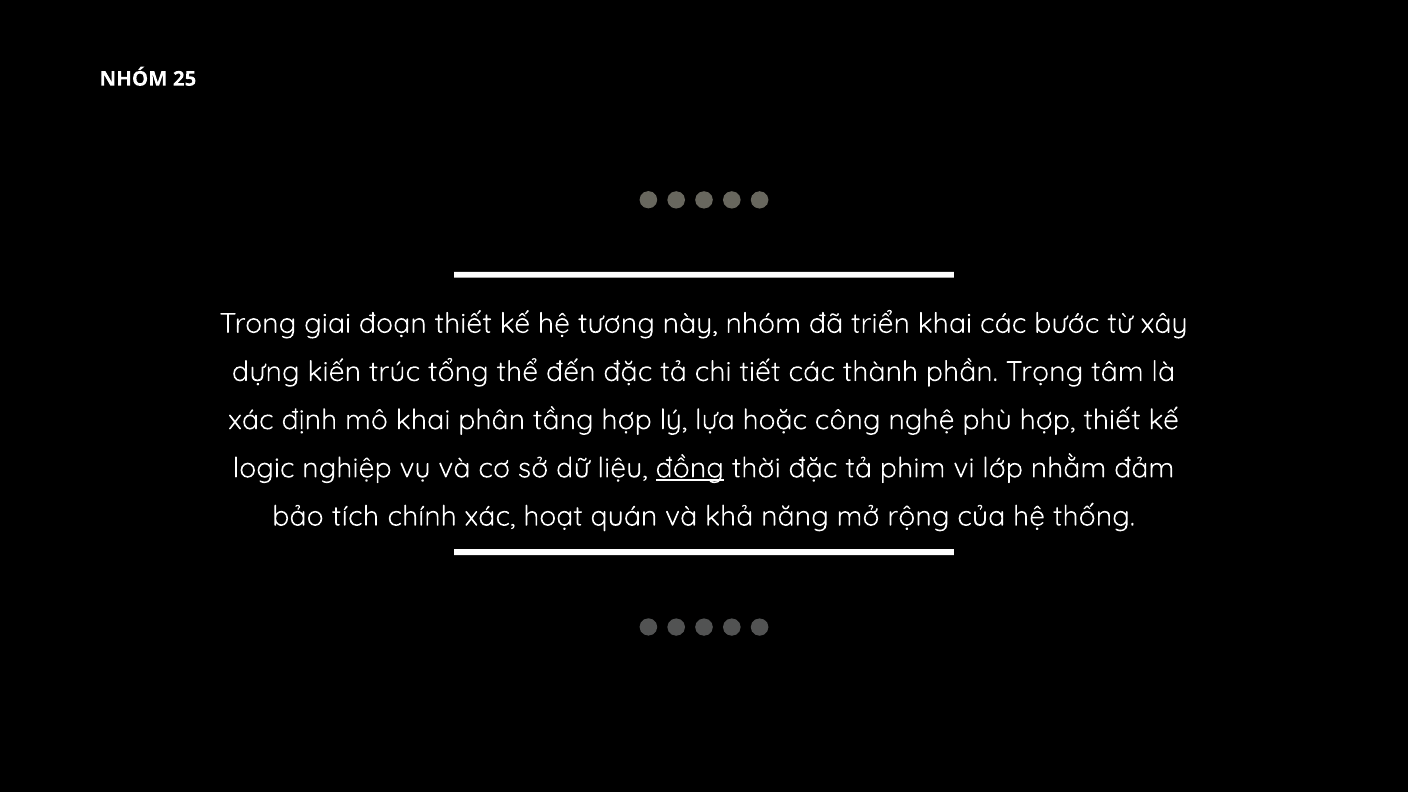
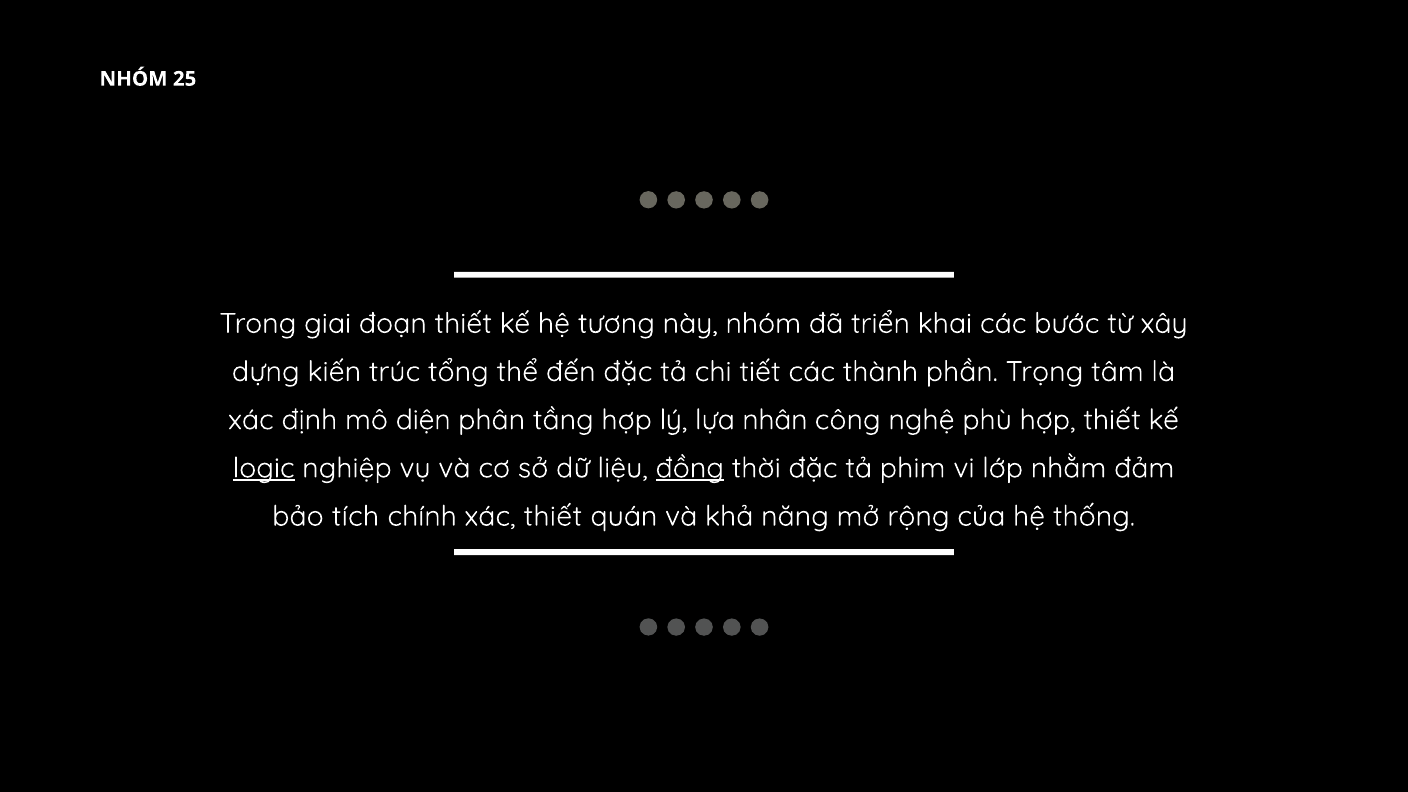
mô khai: khai -> diện
hoặc: hoặc -> nhân
logic underline: none -> present
xác hoạt: hoạt -> thiết
